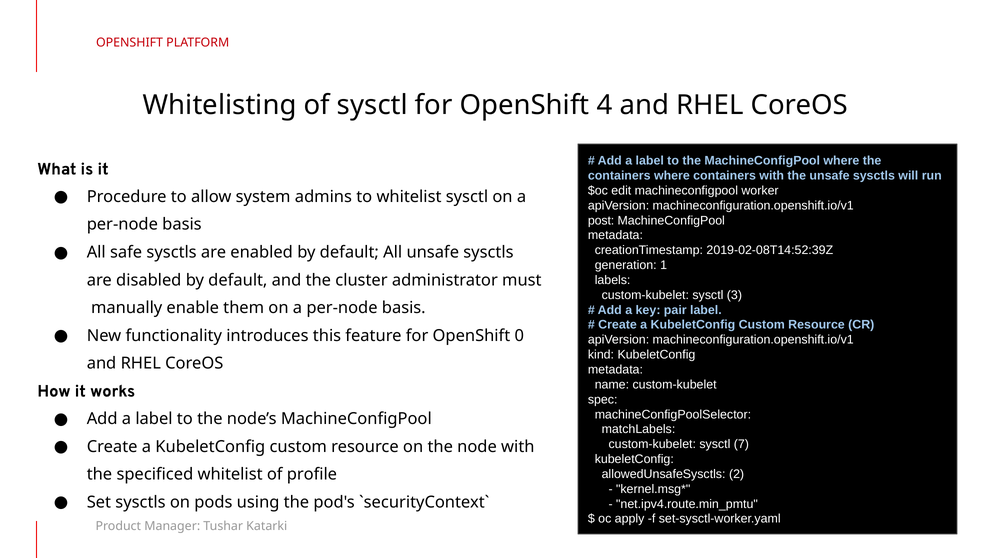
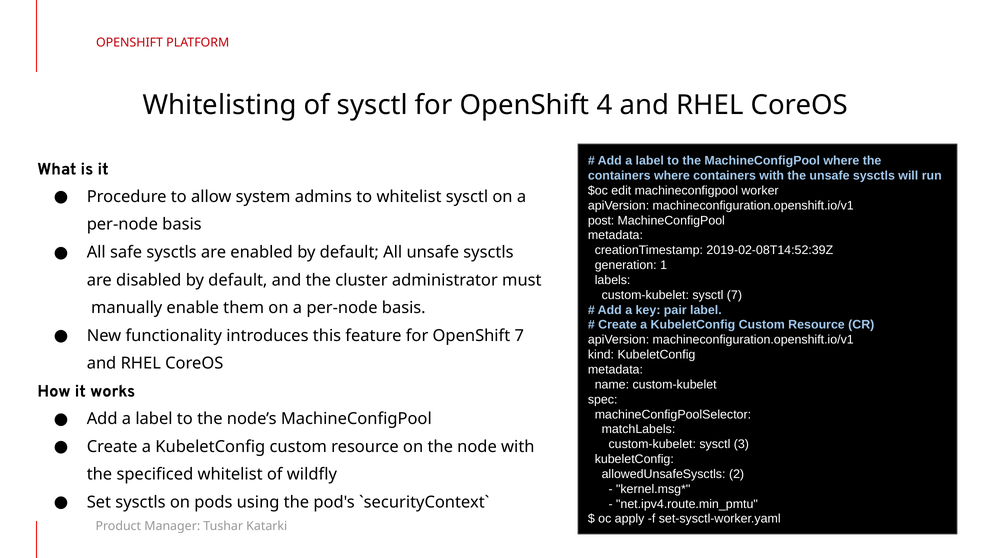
sysctl 3: 3 -> 7
OpenShift 0: 0 -> 7
7: 7 -> 3
profile: profile -> wildfly
